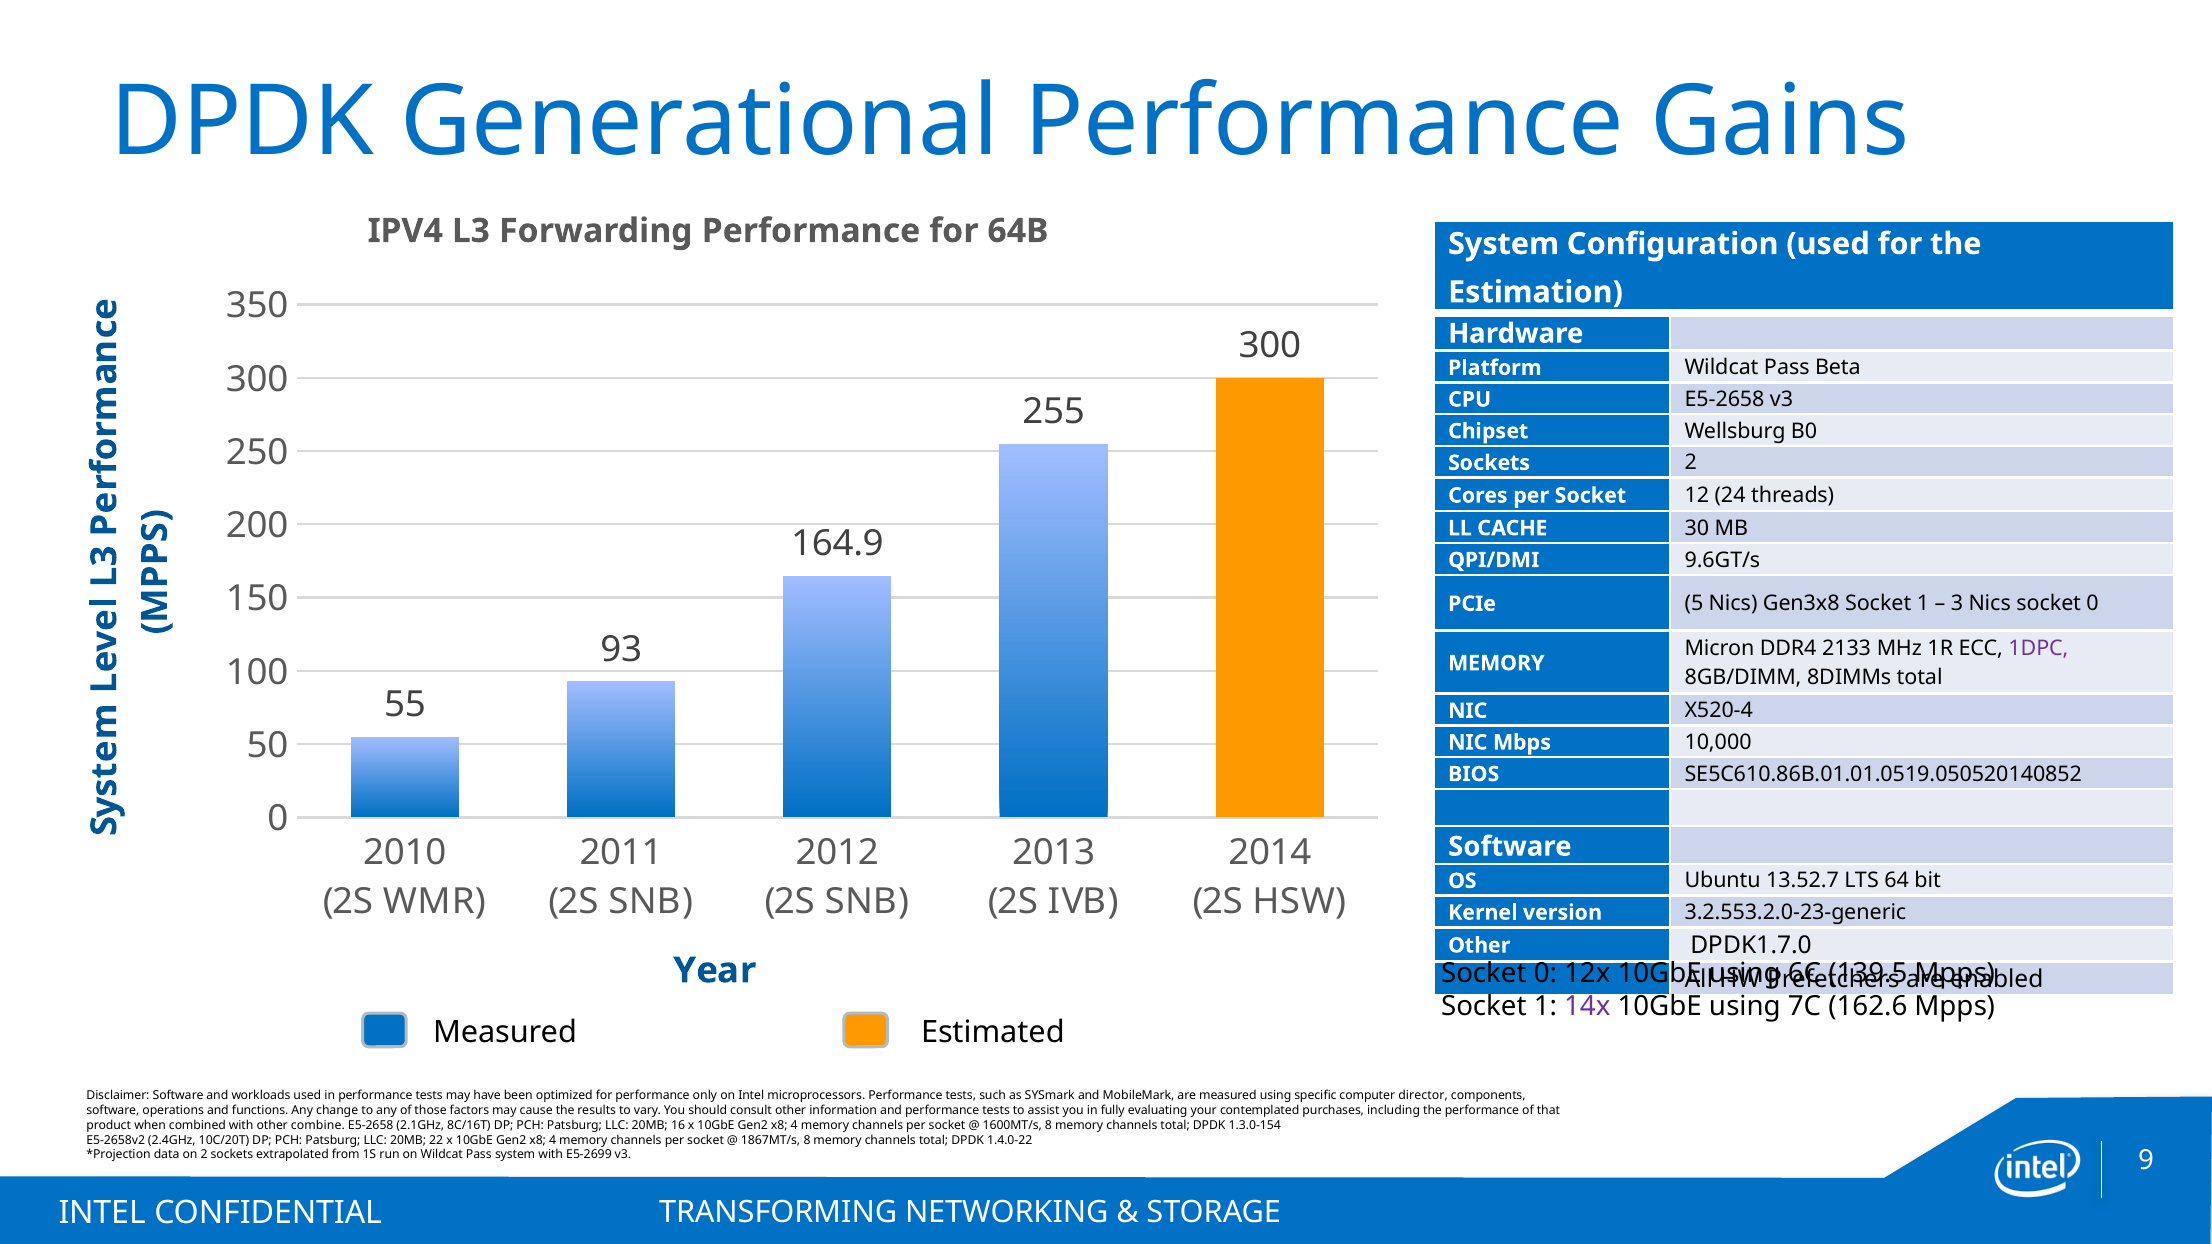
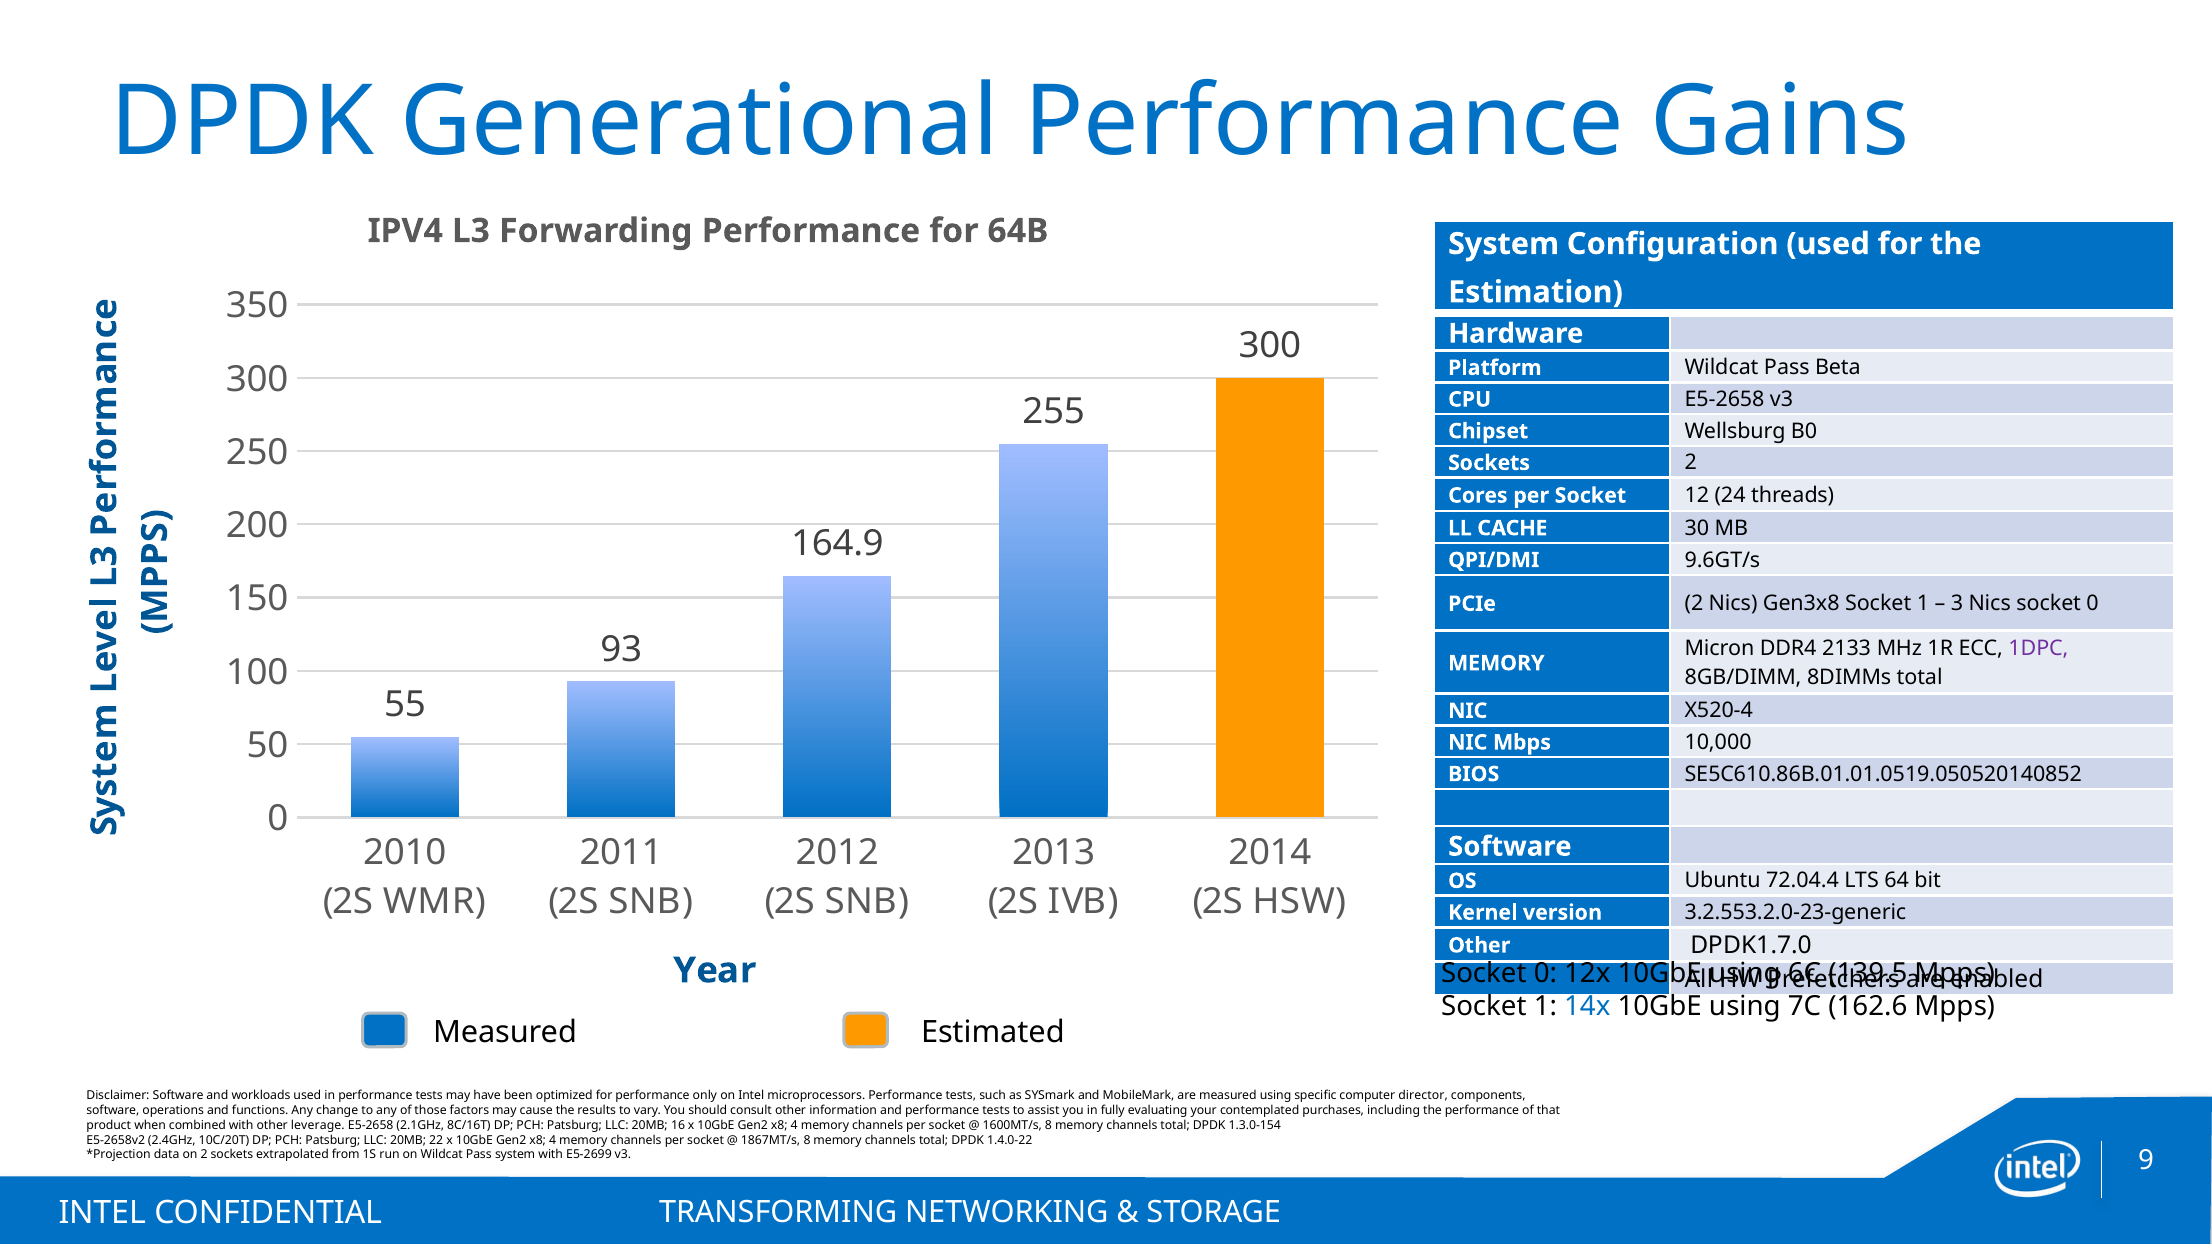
PCIe 5: 5 -> 2
13.52.7: 13.52.7 -> 72.04.4
14x colour: purple -> blue
combine: combine -> leverage
